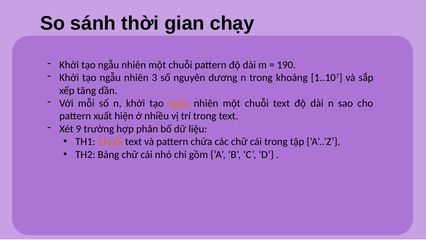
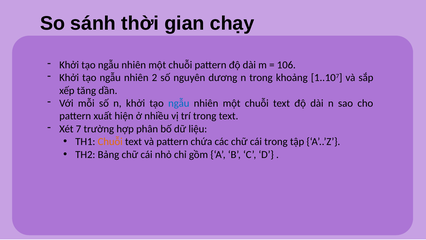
190: 190 -> 106
3: 3 -> 2
ngẫu at (179, 103) colour: orange -> blue
9: 9 -> 7
